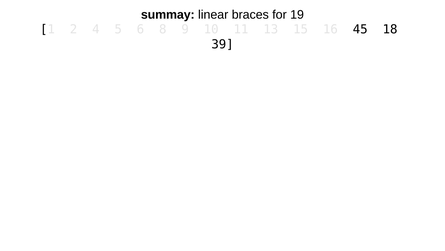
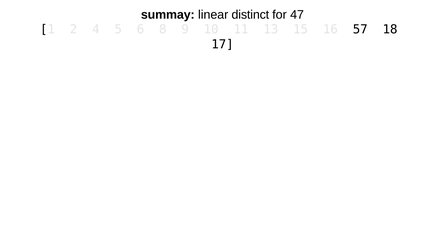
braces: braces -> distinct
19: 19 -> 47
45: 45 -> 57
39: 39 -> 17
